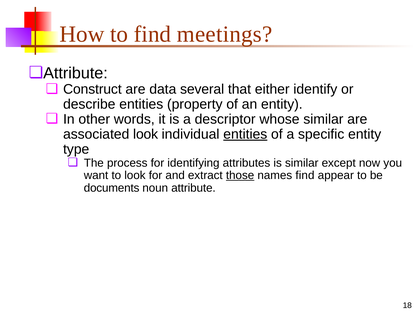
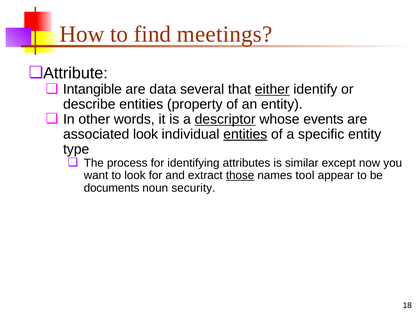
Construct: Construct -> Intangible
either underline: none -> present
descriptor underline: none -> present
whose similar: similar -> events
names find: find -> tool
attribute: attribute -> security
